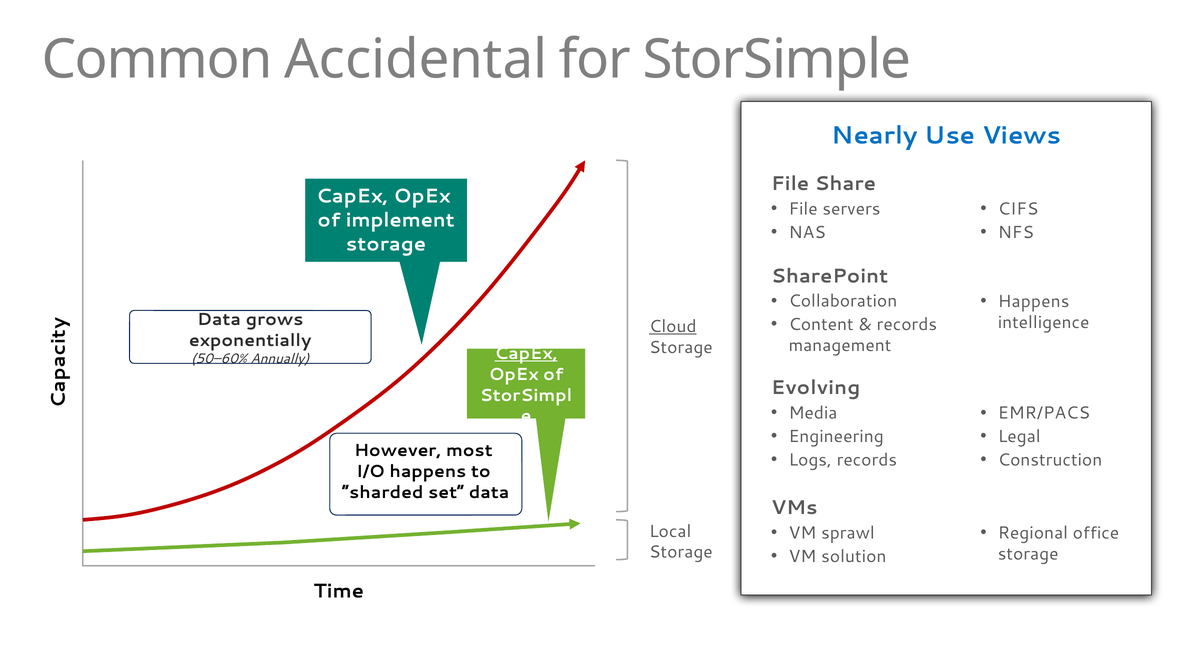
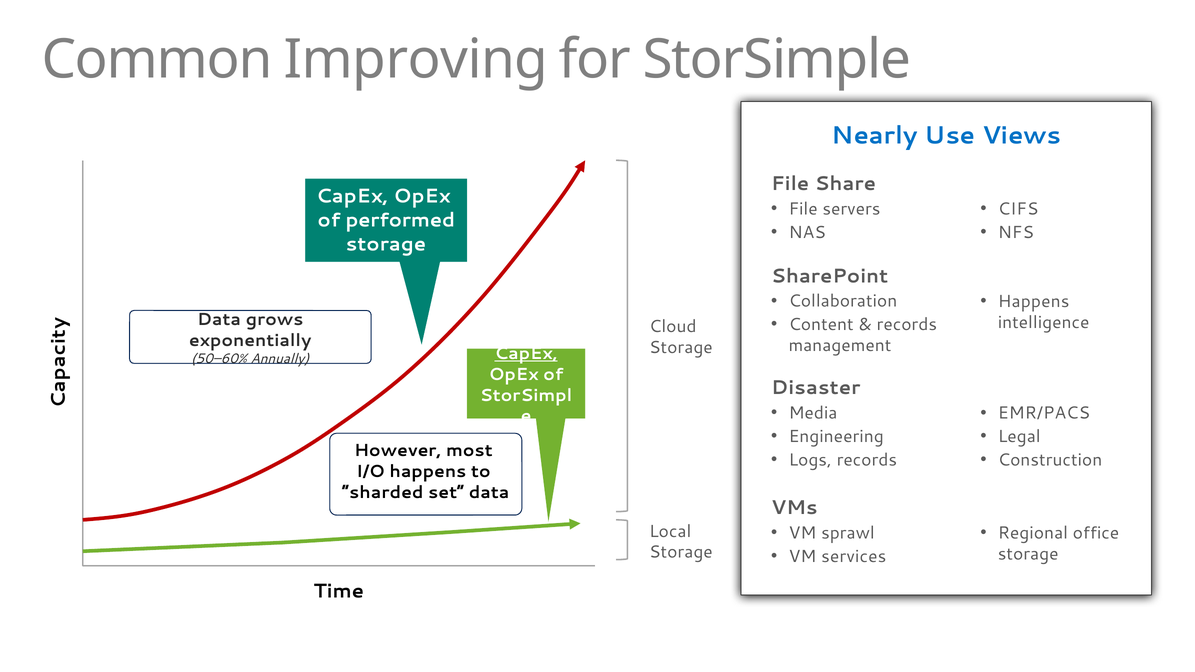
Accidental: Accidental -> Improving
implement: implement -> performed
Cloud underline: present -> none
Evolving: Evolving -> Disaster
solution: solution -> services
